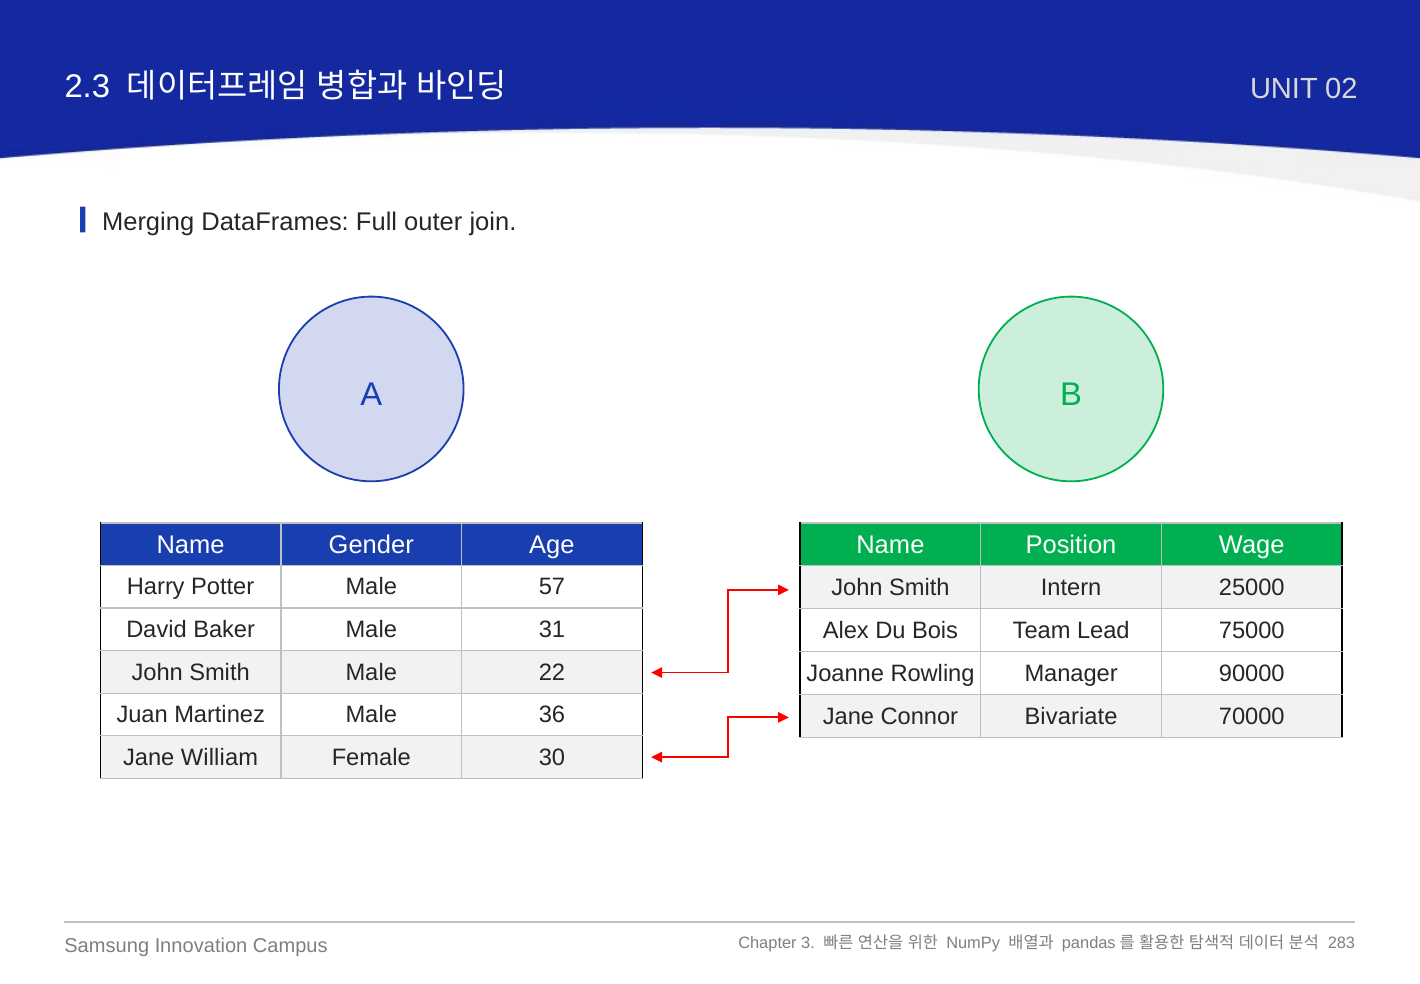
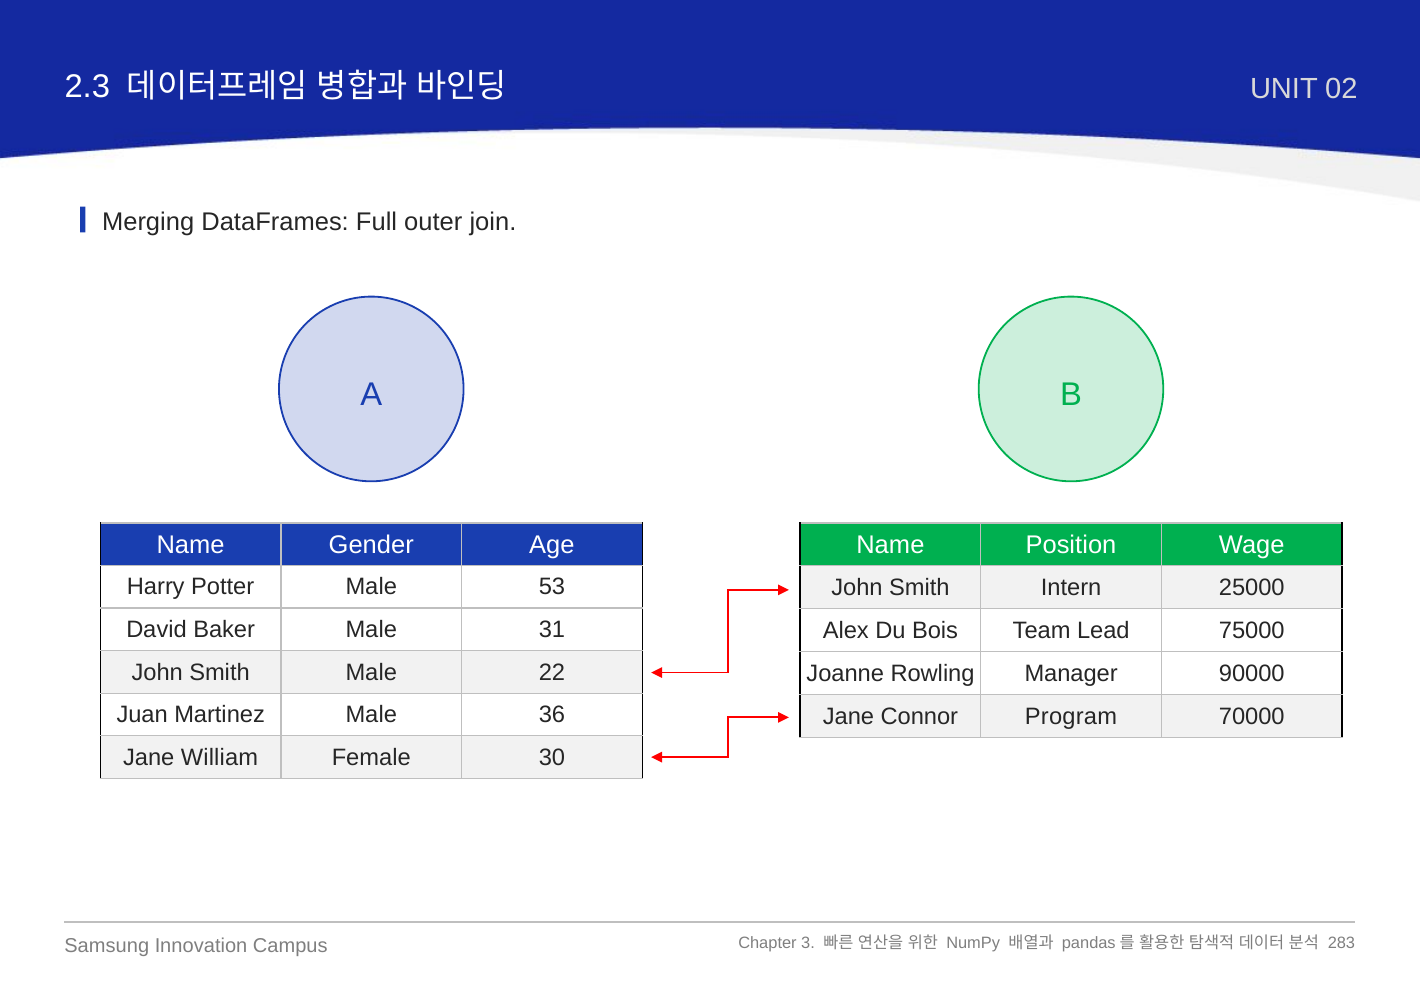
57: 57 -> 53
Bivariate: Bivariate -> Program
